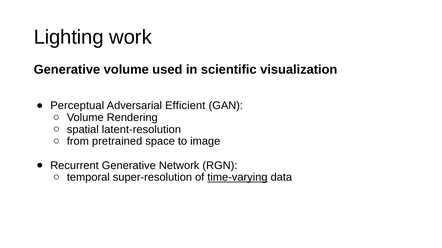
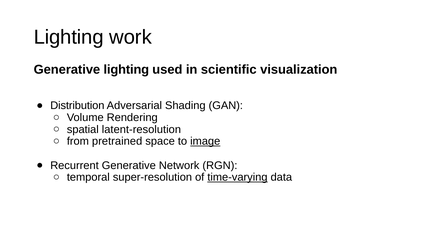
Generative volume: volume -> lighting
Perceptual: Perceptual -> Distribution
Efficient: Efficient -> Shading
image underline: none -> present
